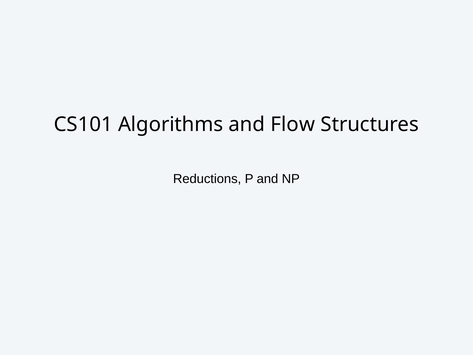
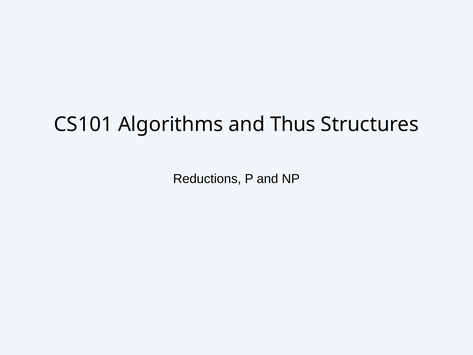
Flow: Flow -> Thus
